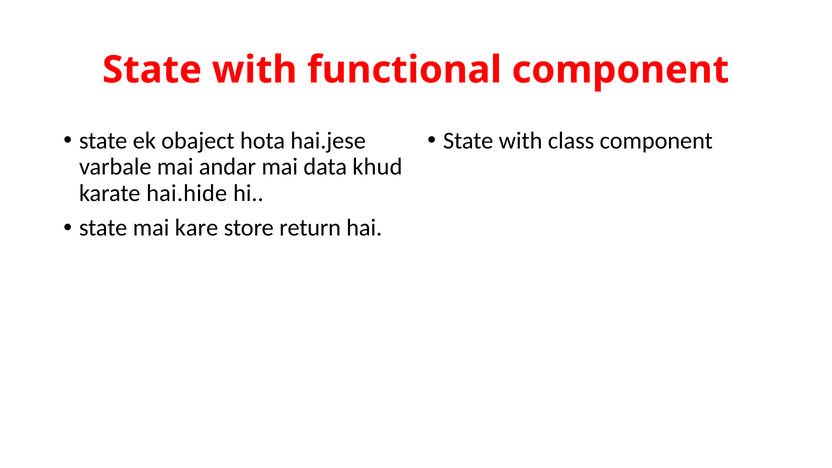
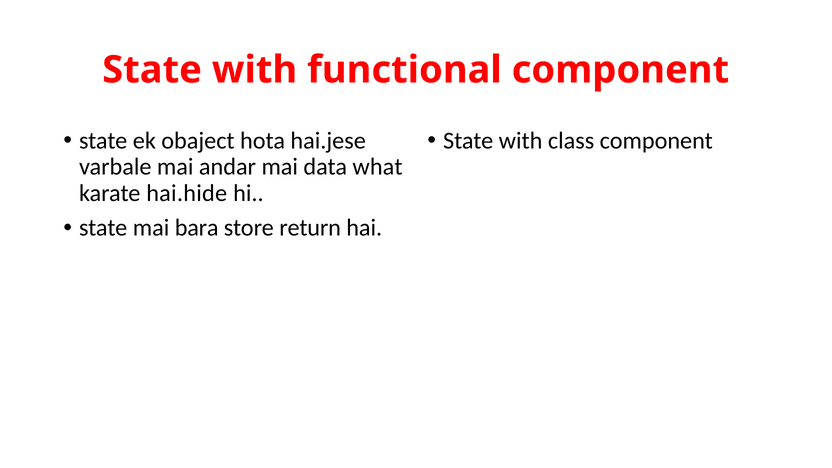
khud: khud -> what
kare: kare -> bara
